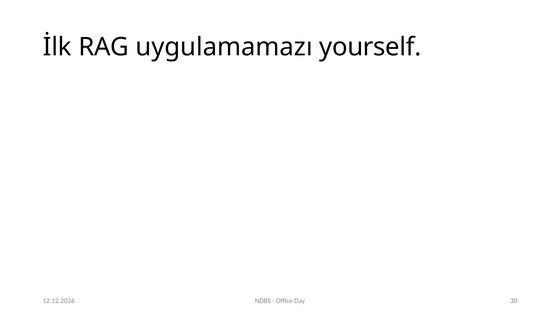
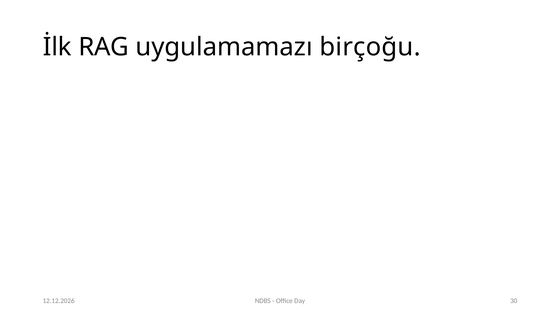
yourself: yourself -> birçoğu
